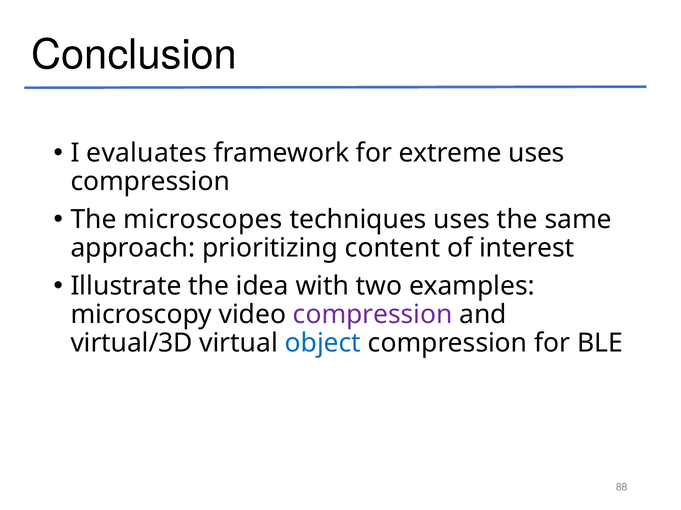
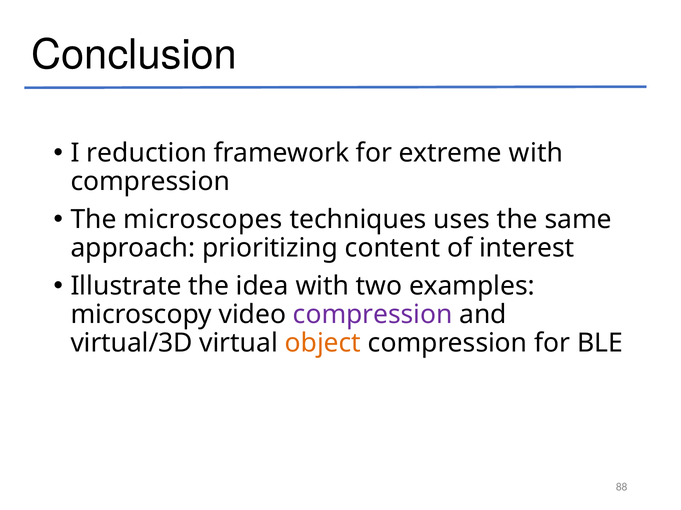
evaluates: evaluates -> reduction
extreme uses: uses -> with
object colour: blue -> orange
